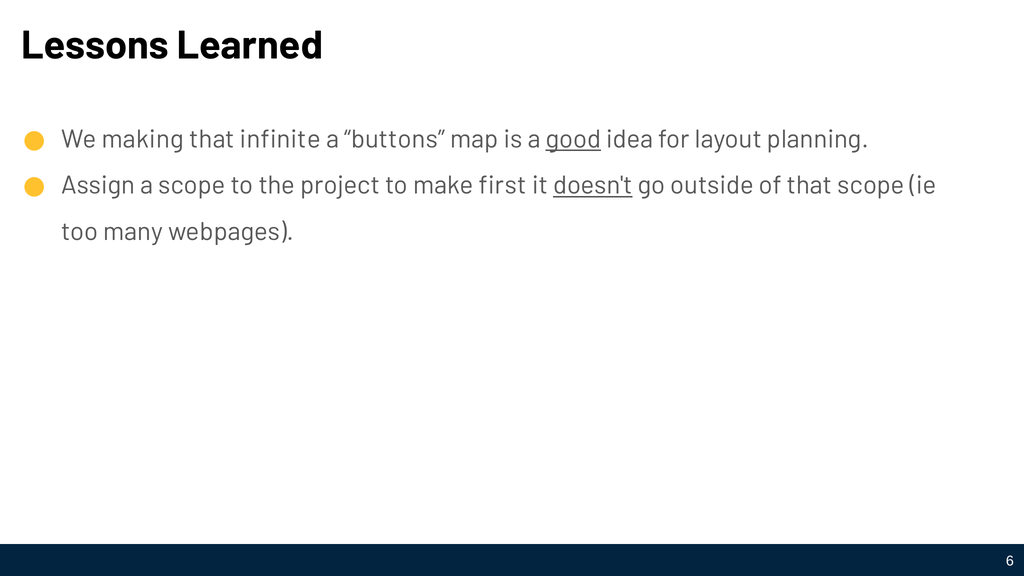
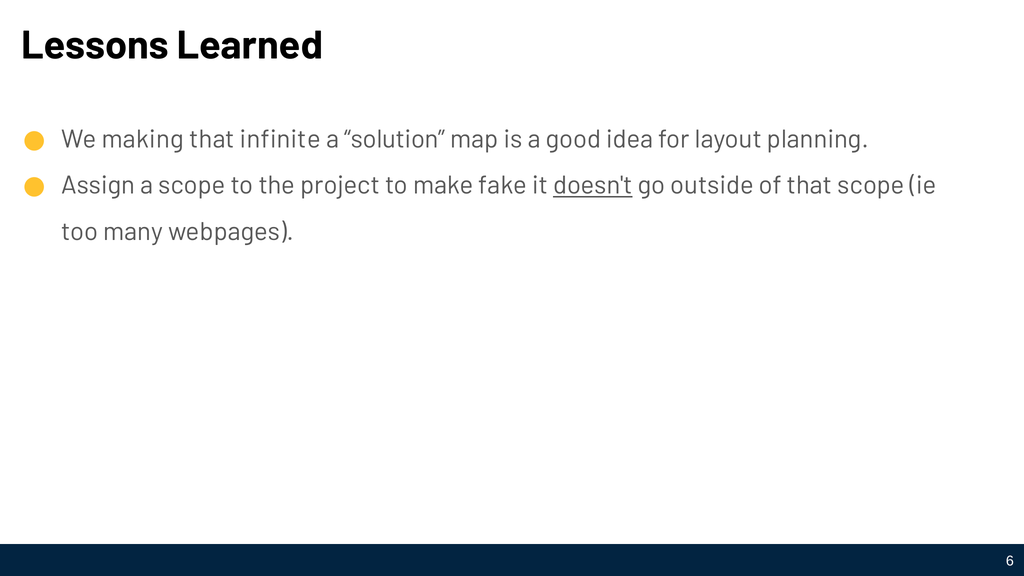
buttons: buttons -> solution
good underline: present -> none
first: first -> fake
